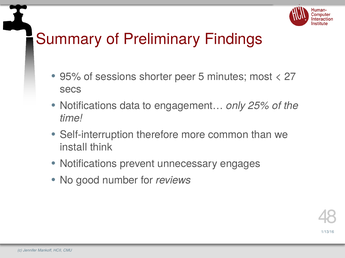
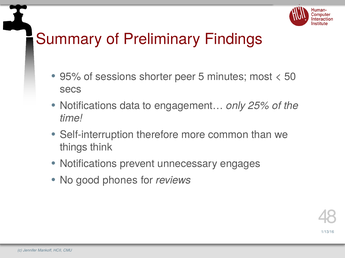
27: 27 -> 50
install: install -> things
number: number -> phones
